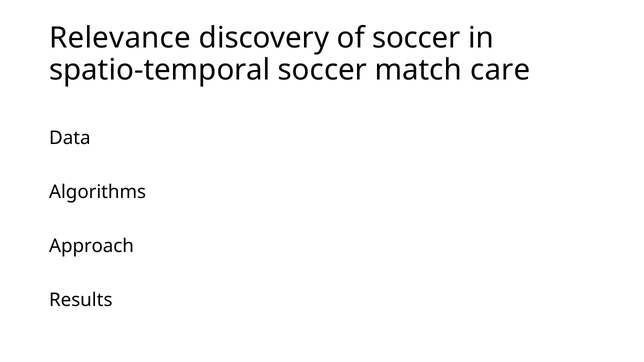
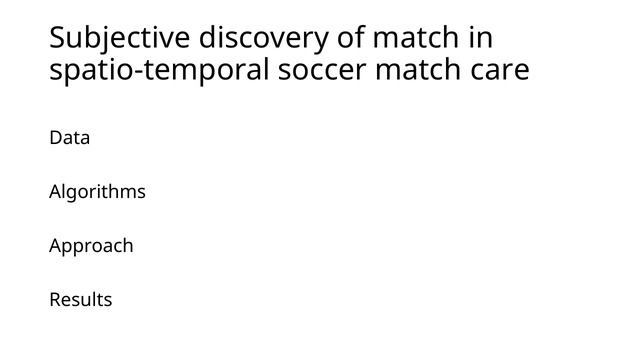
Relevance: Relevance -> Subjective
of soccer: soccer -> match
